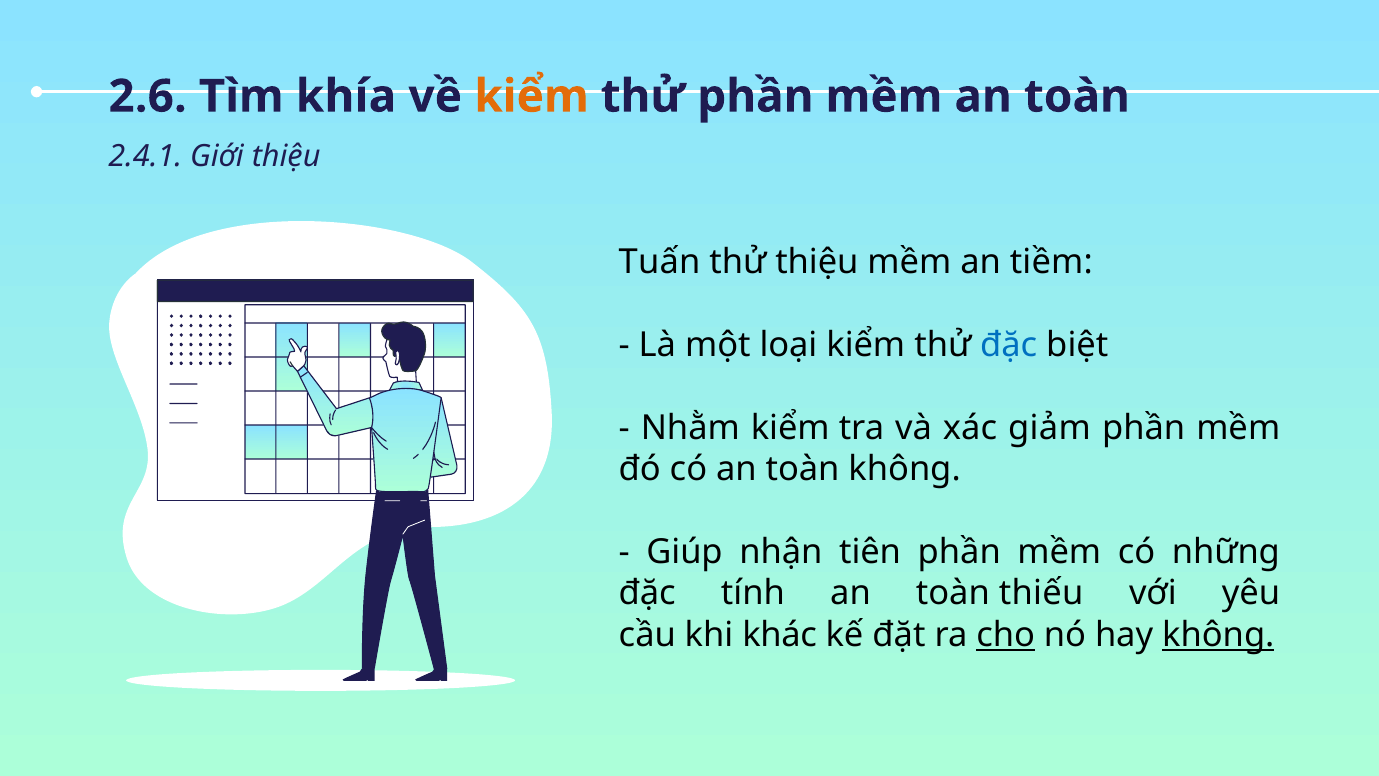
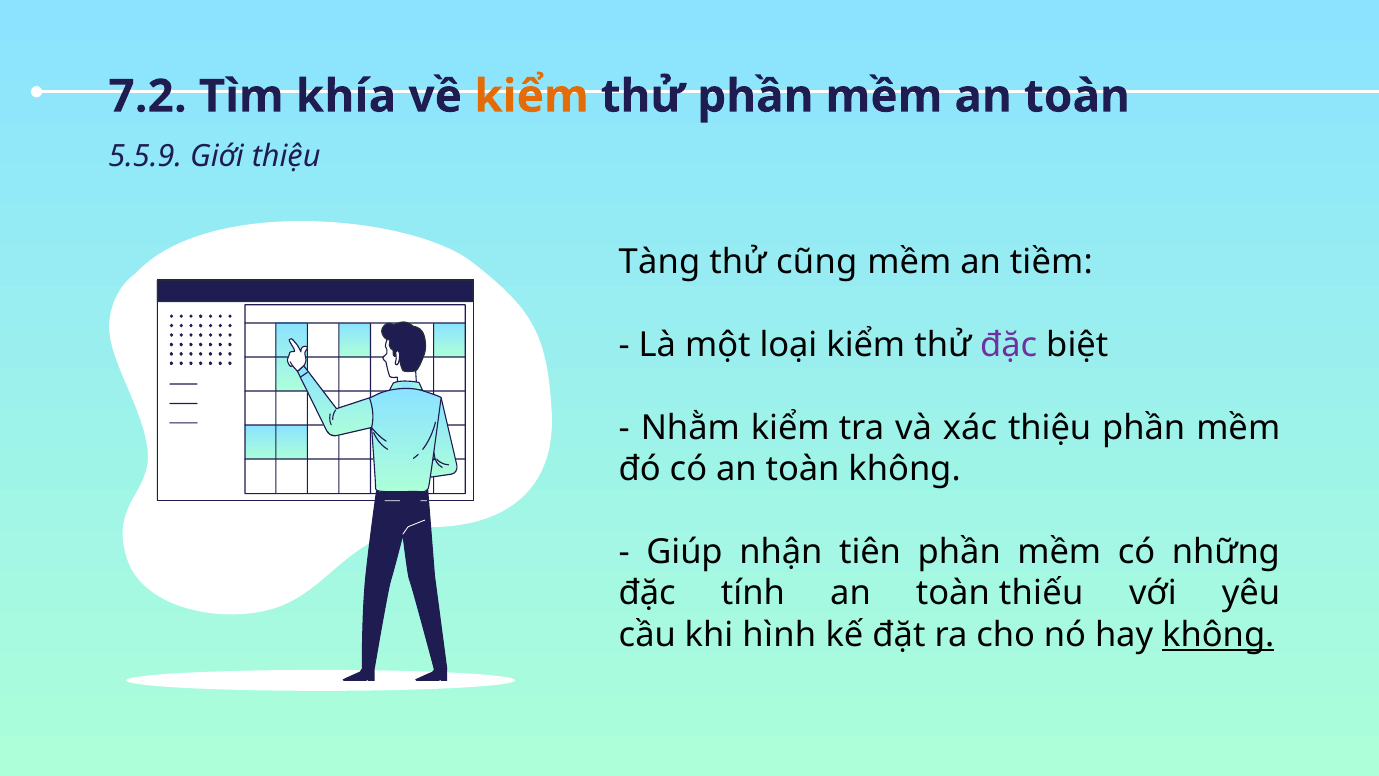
2.6: 2.6 -> 7.2
2.4.1: 2.4.1 -> 5.5.9
Tuấn: Tuấn -> Tàng
thử thiệu: thiệu -> cũng
đặc at (1009, 345) colour: blue -> purple
xác giảm: giảm -> thiệu
khác: khác -> hình
cho underline: present -> none
